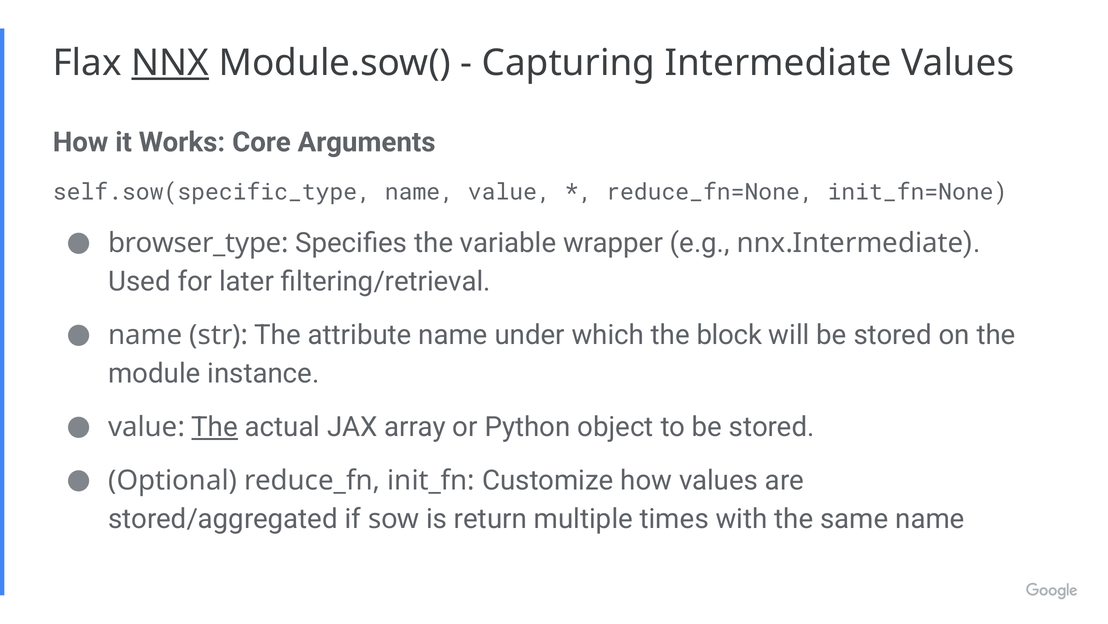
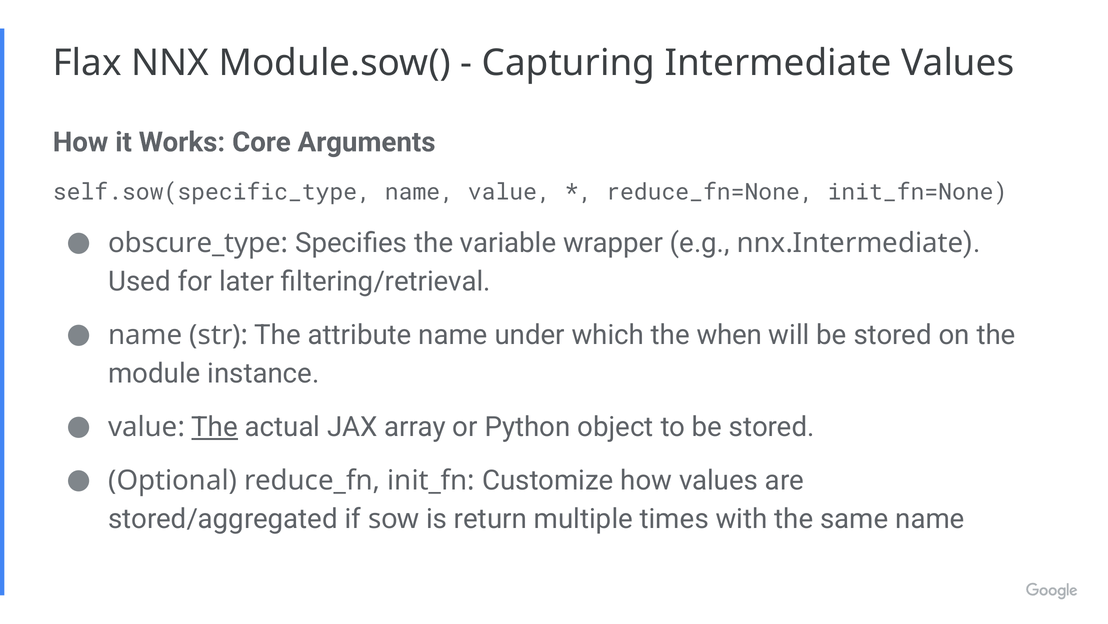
NNX underline: present -> none
browser_type: browser_type -> obscure_type
block: block -> when
